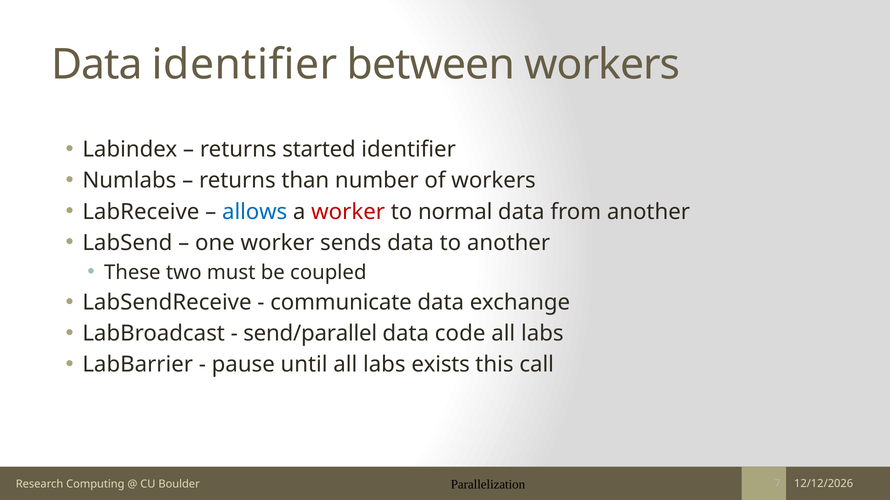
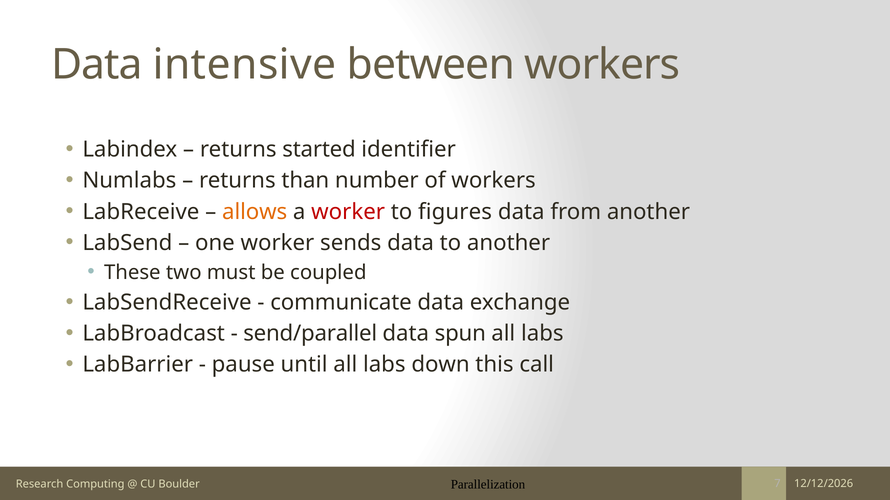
Data identifier: identifier -> intensive
allows colour: blue -> orange
normal: normal -> figures
code: code -> spun
exists: exists -> down
